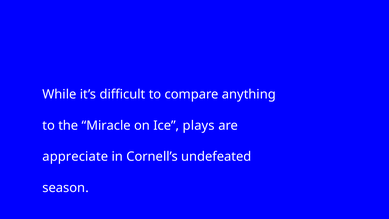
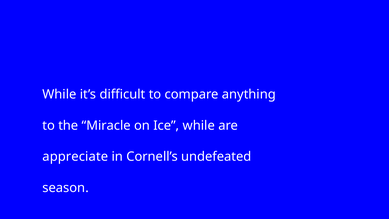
Ice plays: plays -> while
